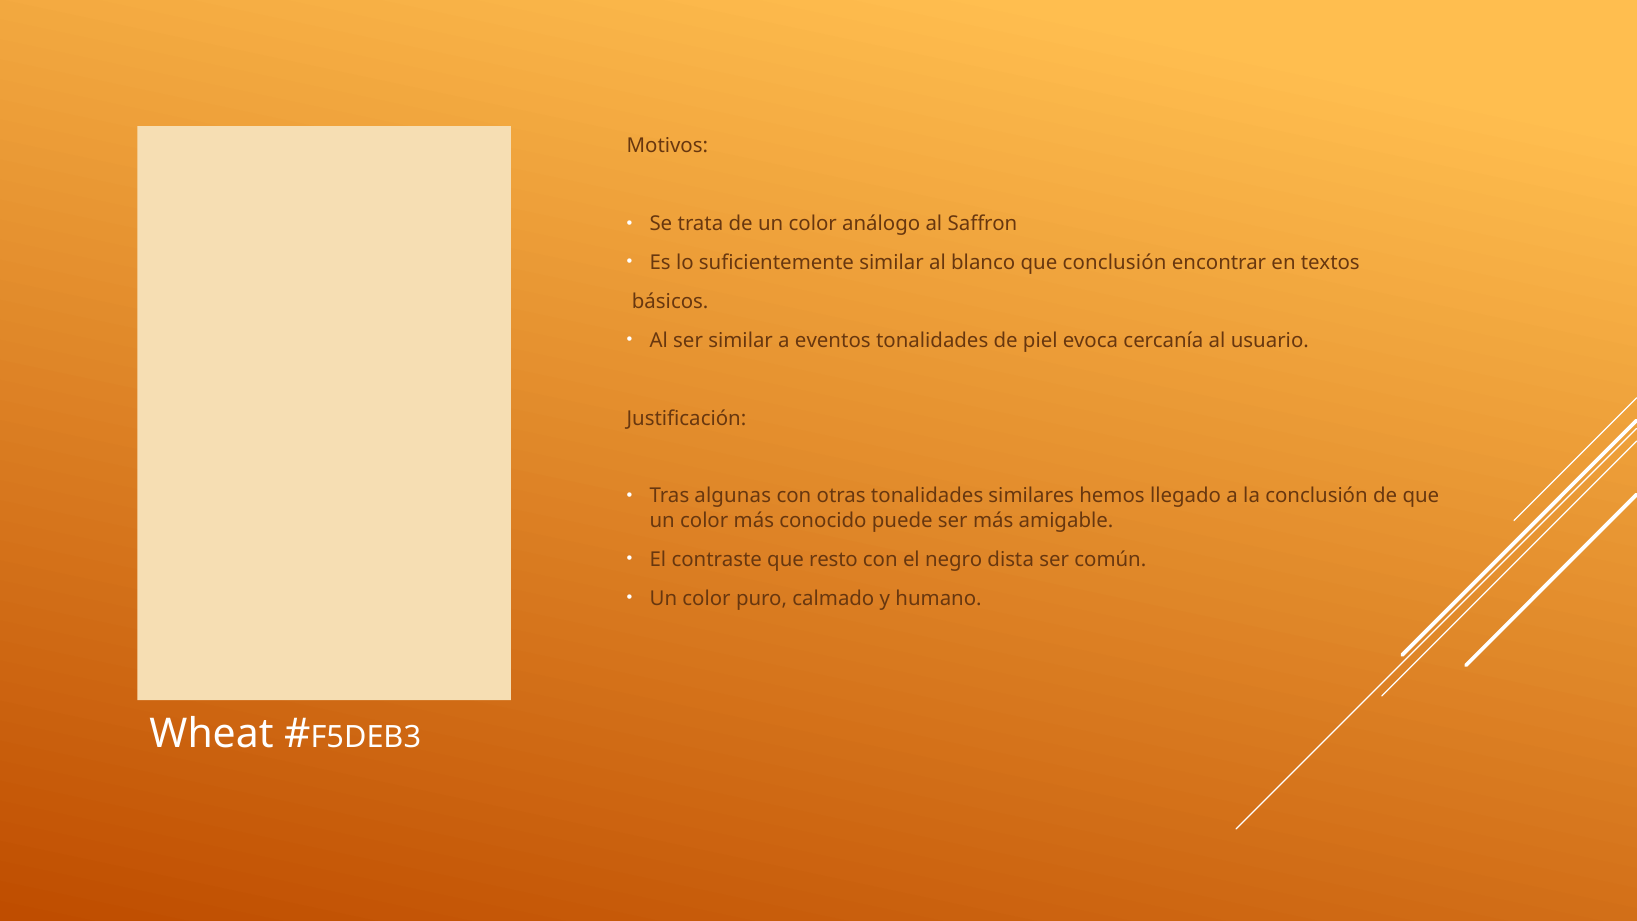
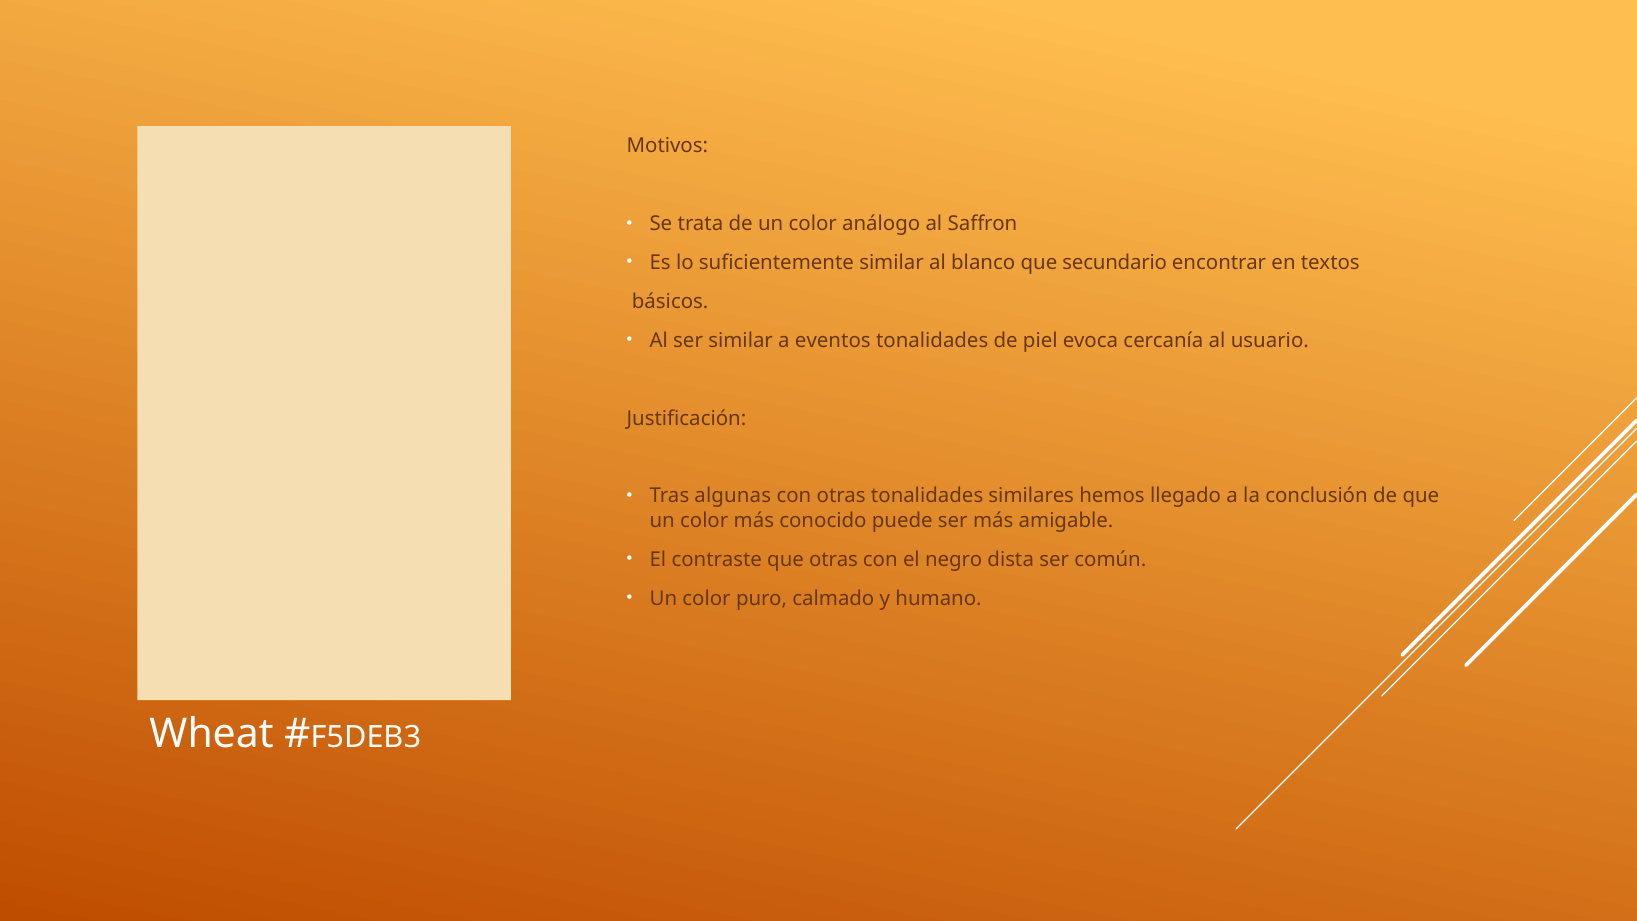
que conclusión: conclusión -> secundario
que resto: resto -> otras
